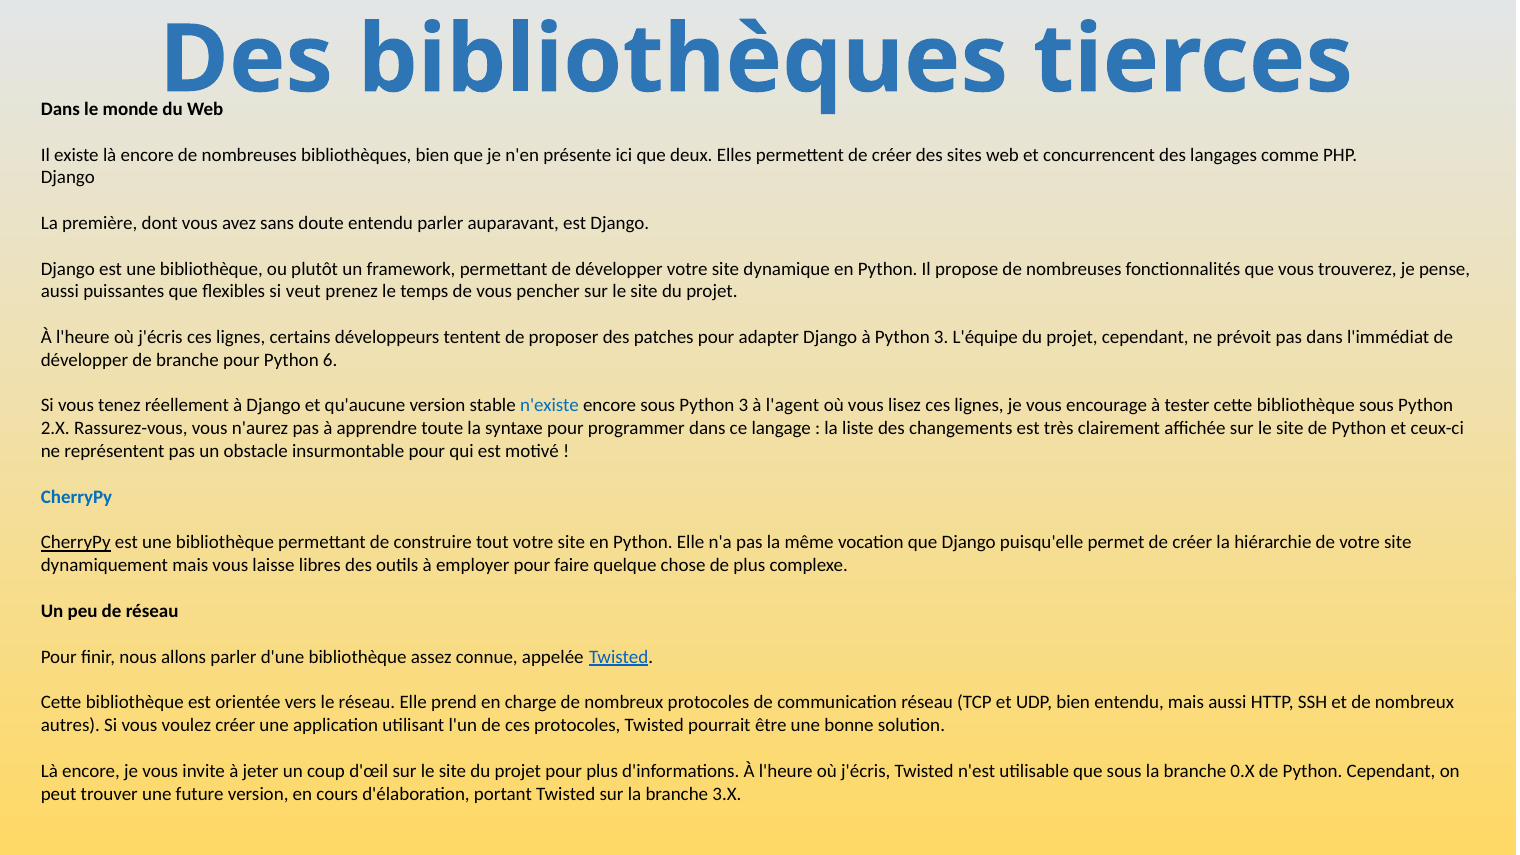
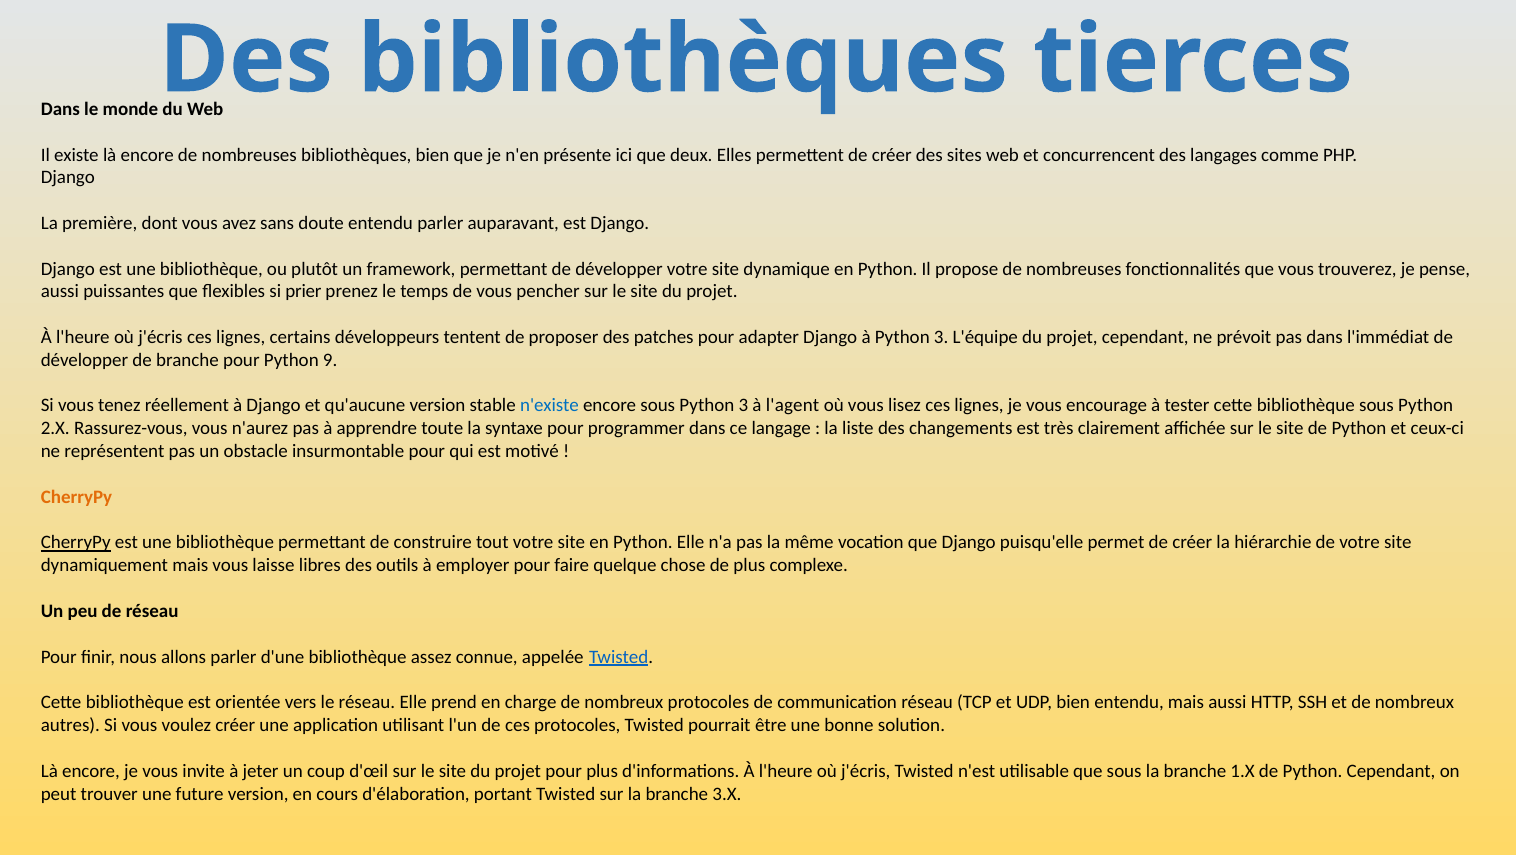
veut: veut -> prier
6: 6 -> 9
CherryPy at (77, 497) colour: blue -> orange
0.X: 0.X -> 1.X
